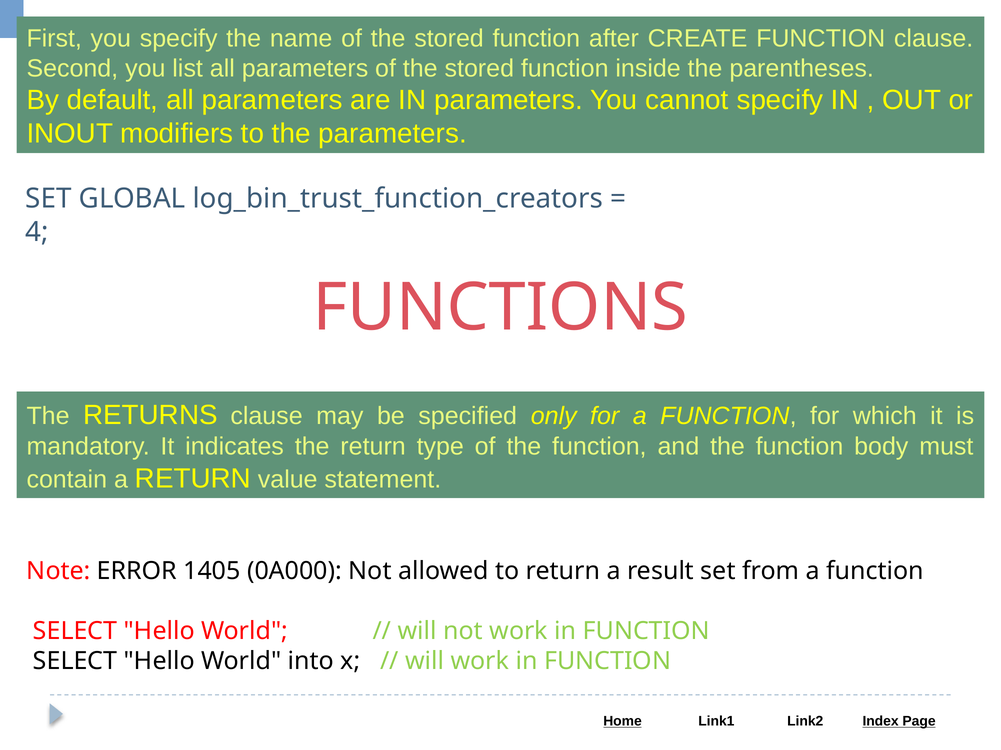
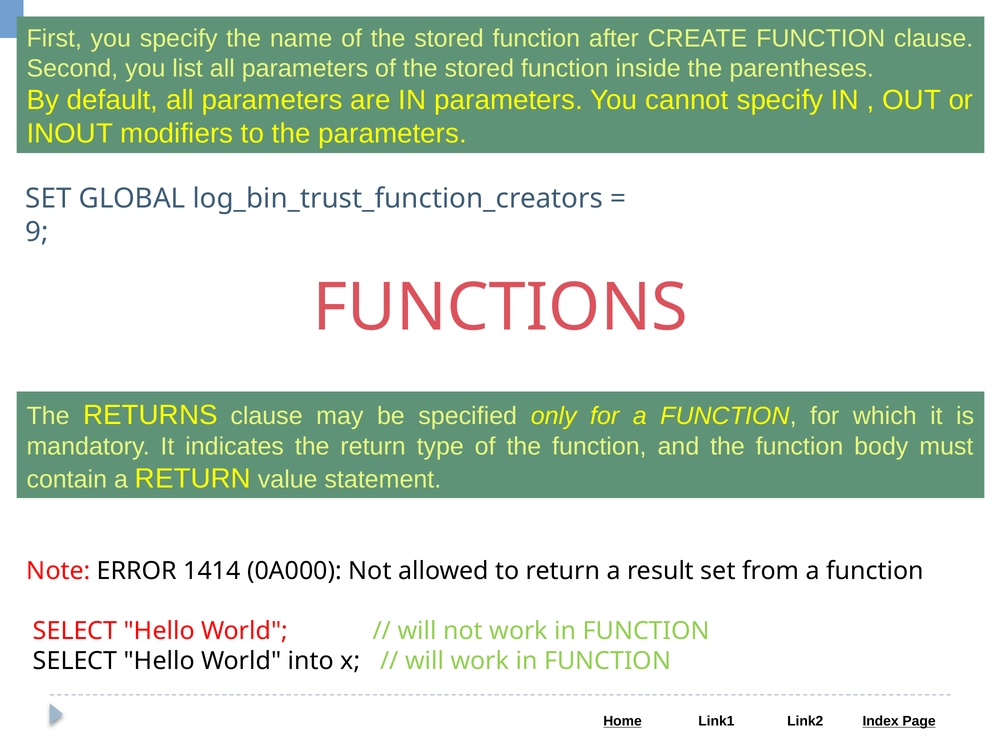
4: 4 -> 9
1405: 1405 -> 1414
